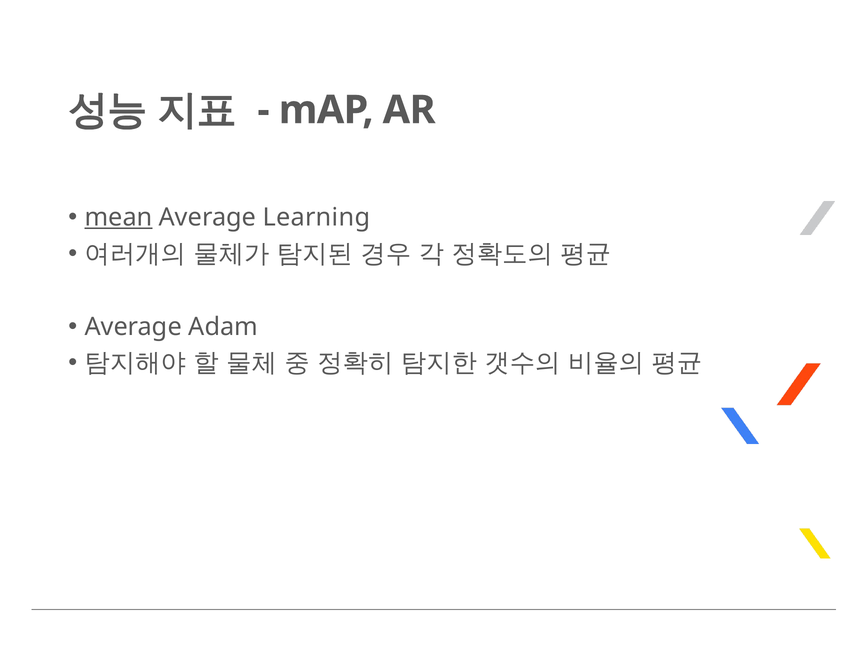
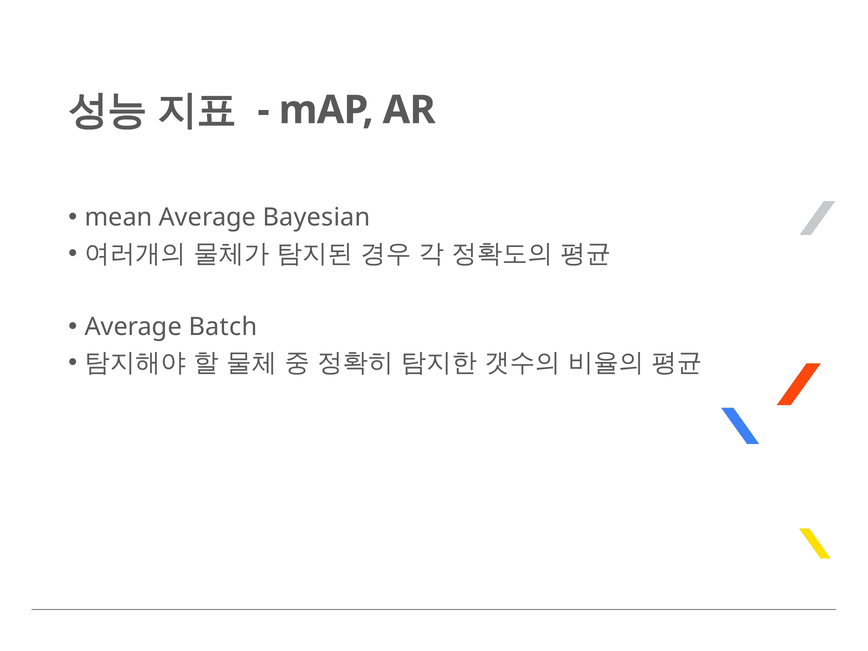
mean underline: present -> none
Learning: Learning -> Bayesian
Adam: Adam -> Batch
